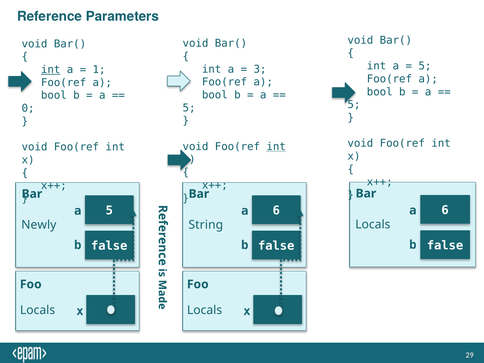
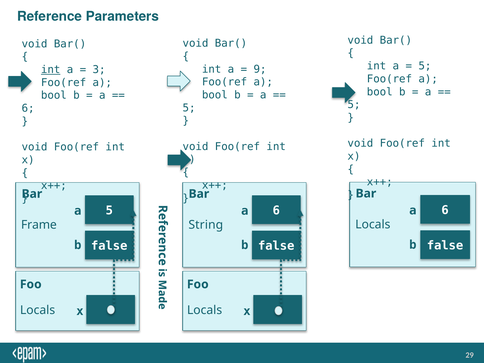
3: 3 -> 9
1: 1 -> 3
0 at (28, 108): 0 -> 6
int at (276, 147) underline: present -> none
Newly: Newly -> Frame
